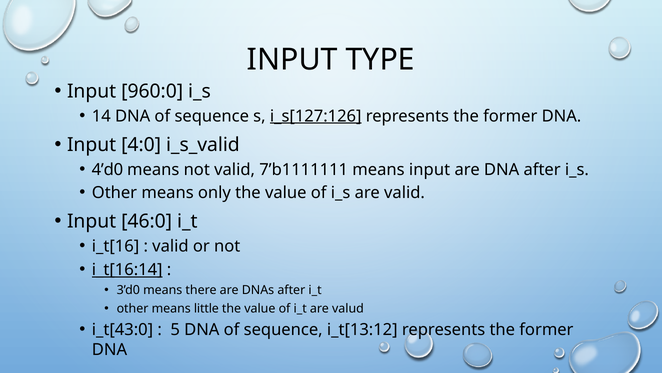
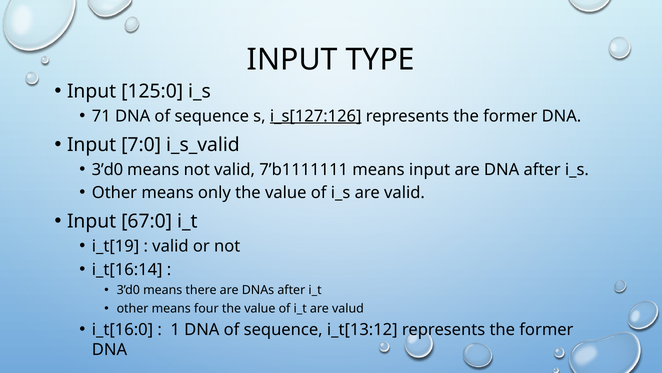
960:0: 960:0 -> 125:0
14: 14 -> 71
4:0: 4:0 -> 7:0
4’d0 at (107, 169): 4’d0 -> 3’d0
46:0: 46:0 -> 67:0
i_t[16: i_t[16 -> i_t[19
i_t[16:14 underline: present -> none
little: little -> four
i_t[43:0: i_t[43:0 -> i_t[16:0
5: 5 -> 1
